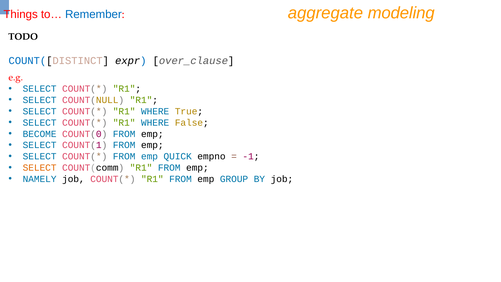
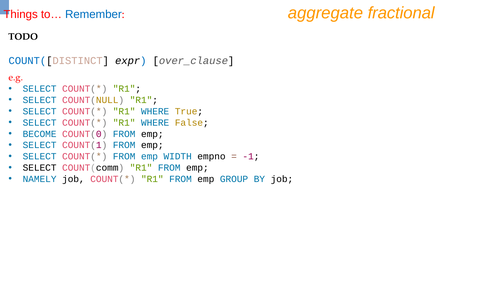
modeling: modeling -> fractional
QUICK: QUICK -> WIDTH
SELECT at (40, 168) colour: orange -> black
